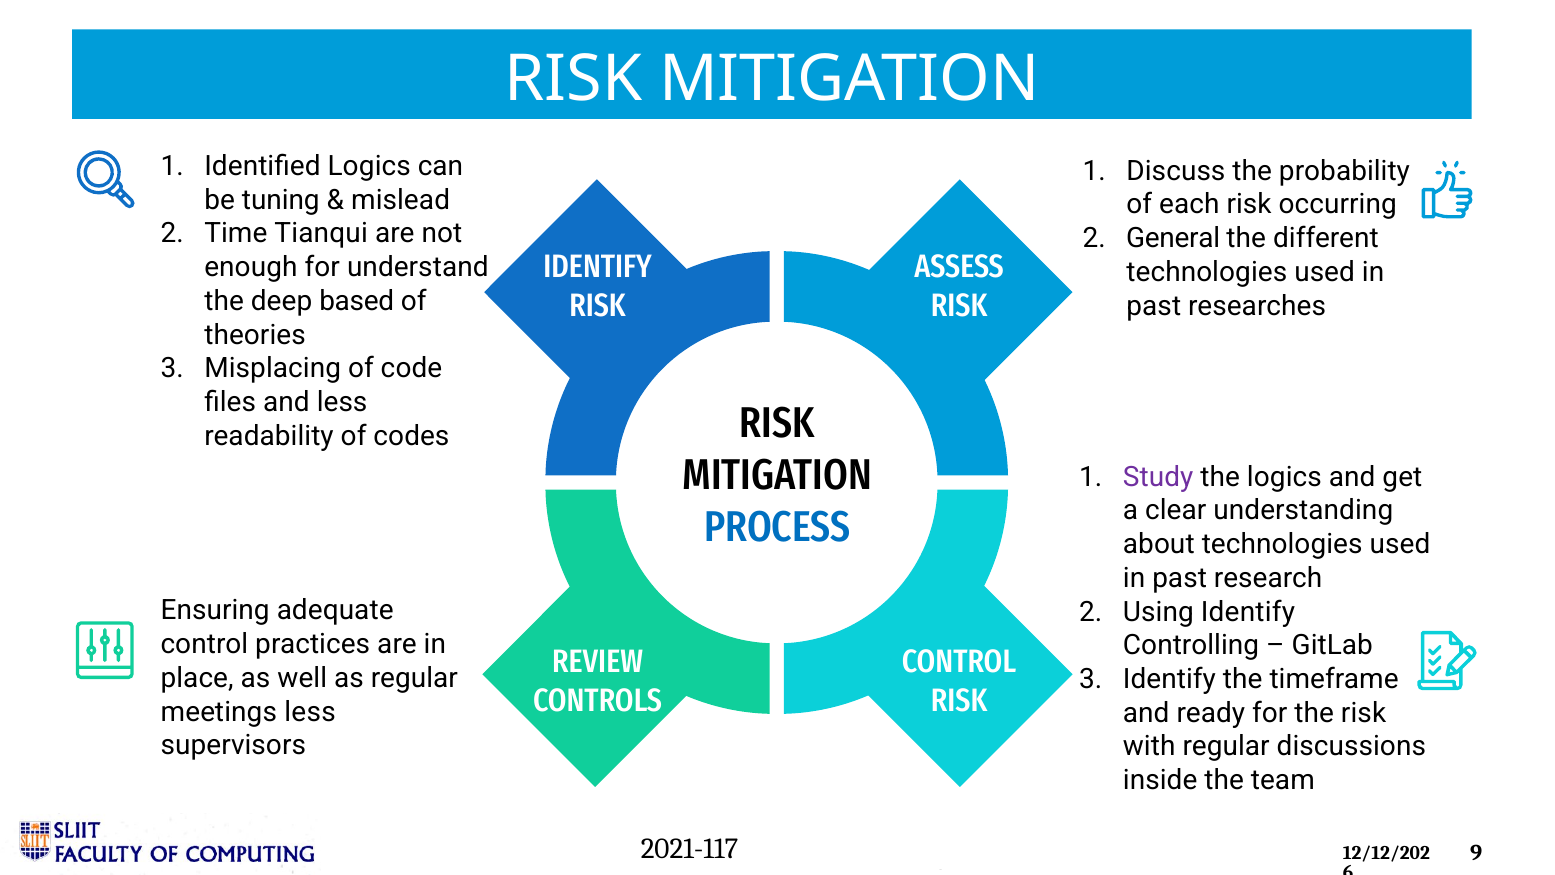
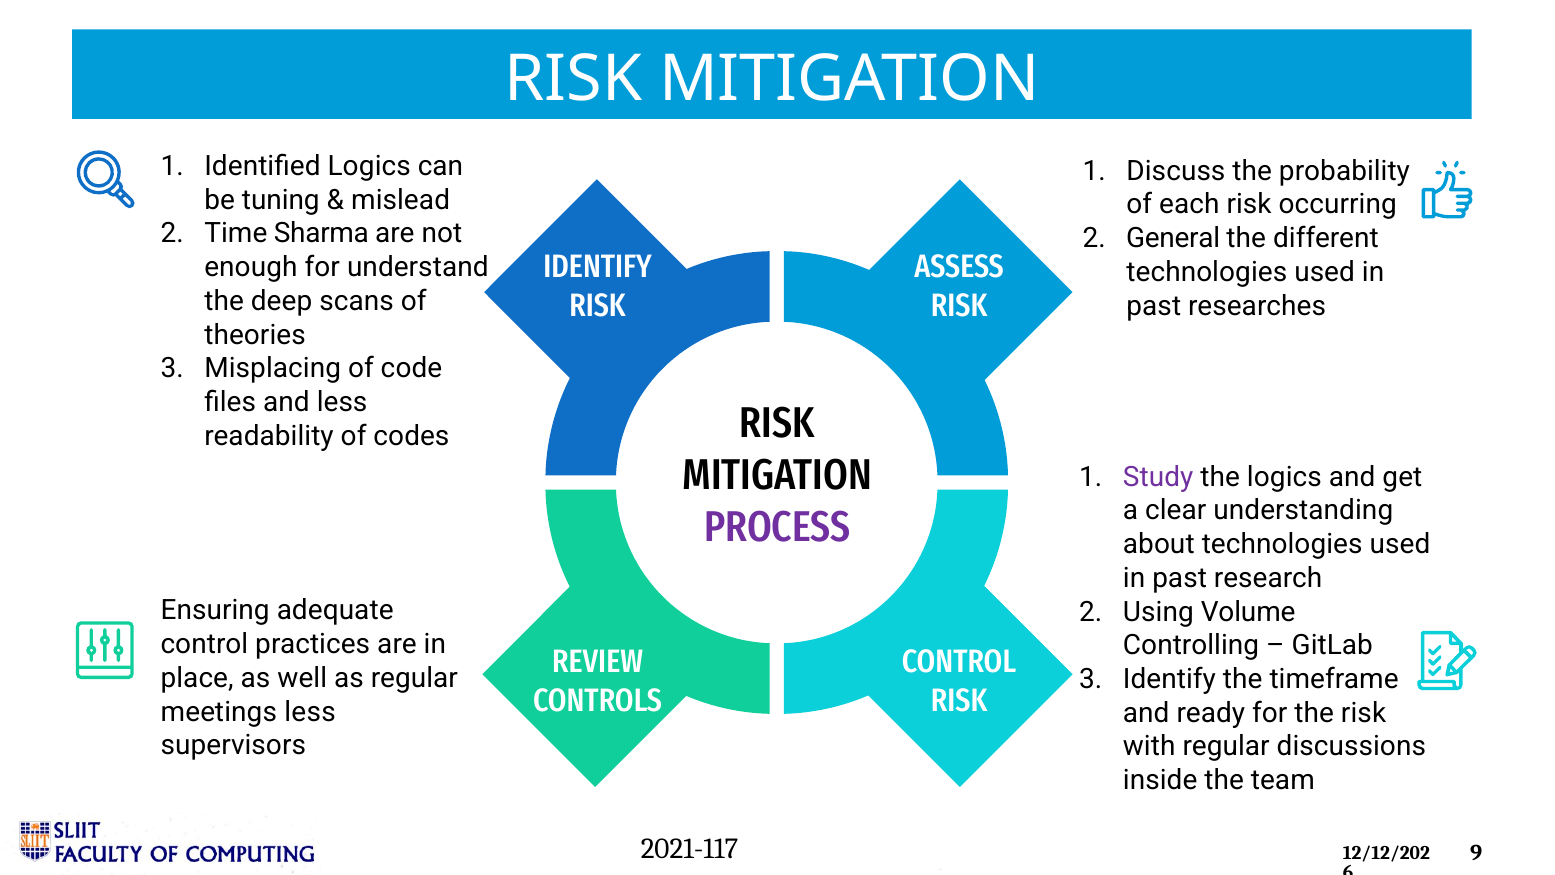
Tianqui: Tianqui -> Sharma
based: based -> scans
PROCESS colour: blue -> purple
Using Identify: Identify -> Volume
